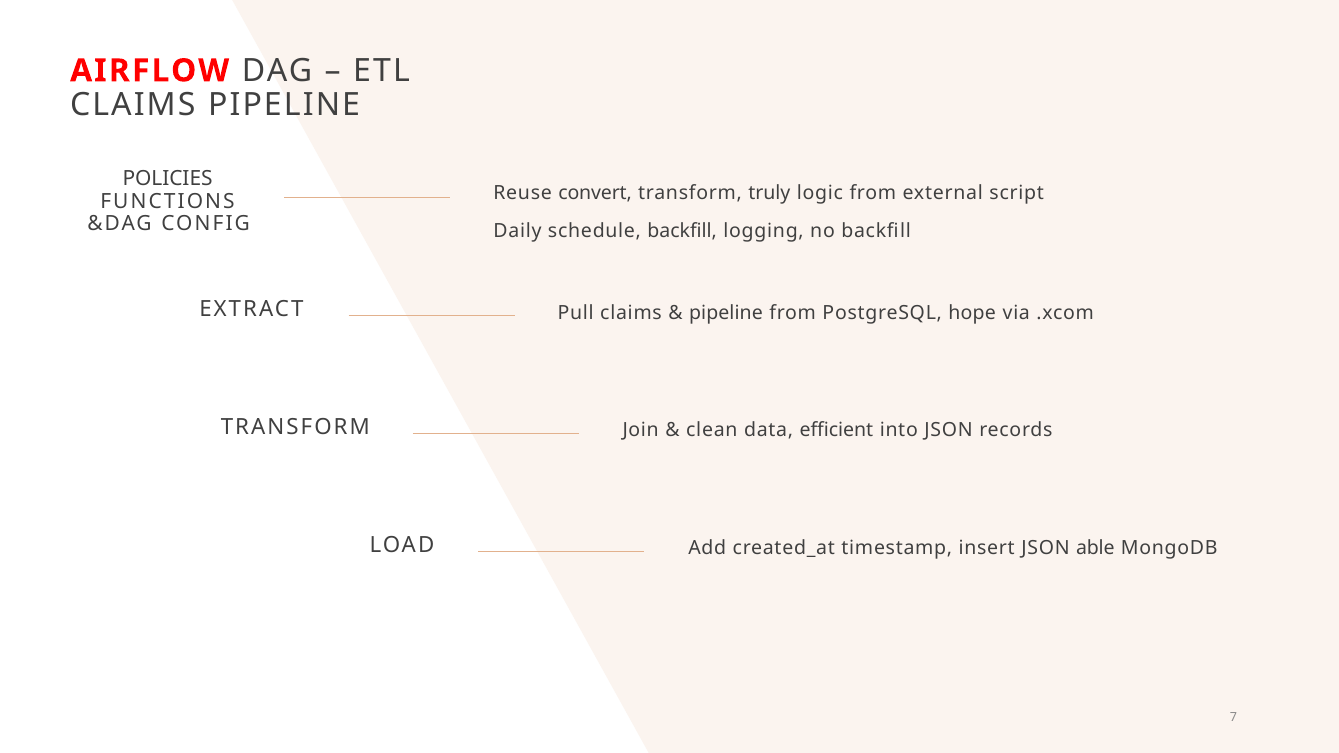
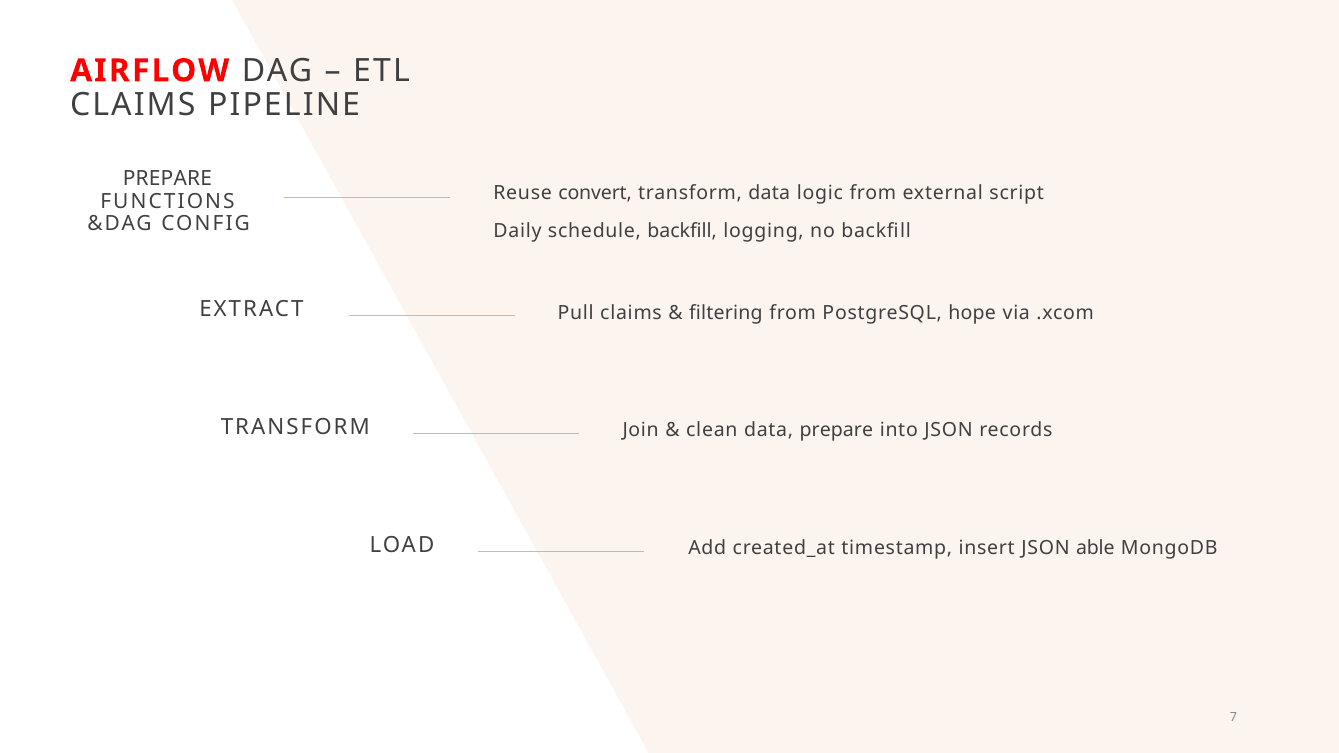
POLICIES at (168, 179): POLICIES -> PREPARE
transform truly: truly -> data
pipeline at (726, 313): pipeline -> filtering
data efficient: efficient -> prepare
